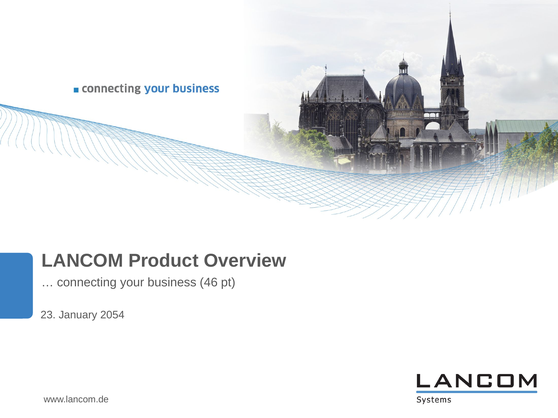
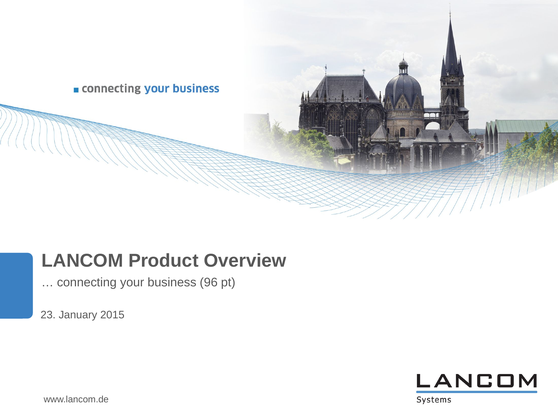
46: 46 -> 96
2054: 2054 -> 2015
